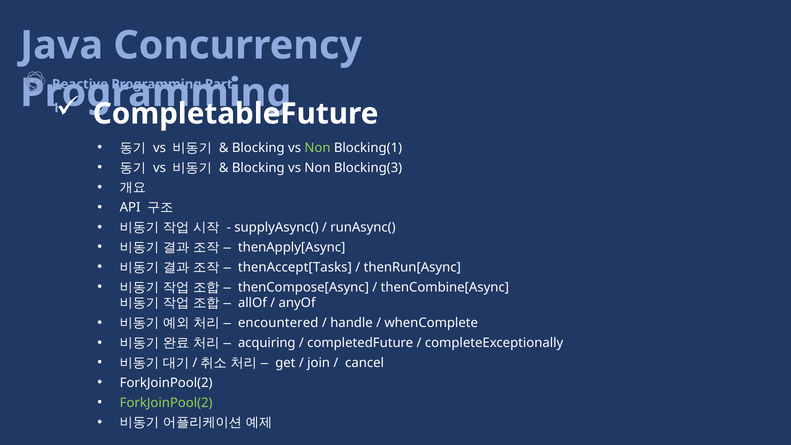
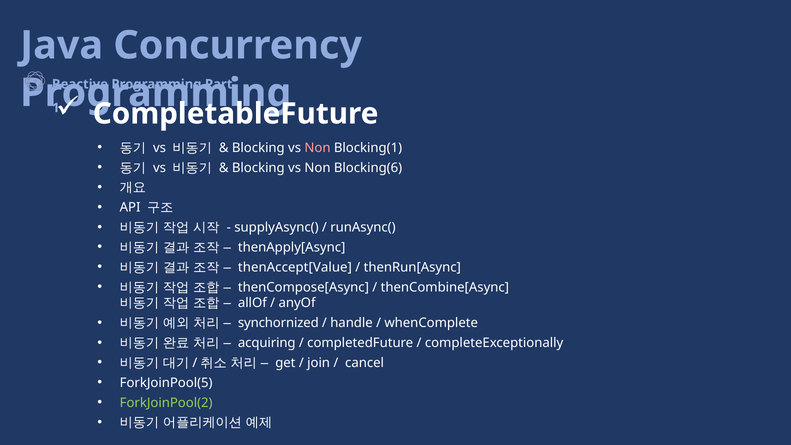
Non at (317, 148) colour: light green -> pink
Blocking(3: Blocking(3 -> Blocking(6
thenAccept[Tasks: thenAccept[Tasks -> thenAccept[Value
encountered: encountered -> synchornized
ForkJoinPool(2 at (166, 383): ForkJoinPool(2 -> ForkJoinPool(5
